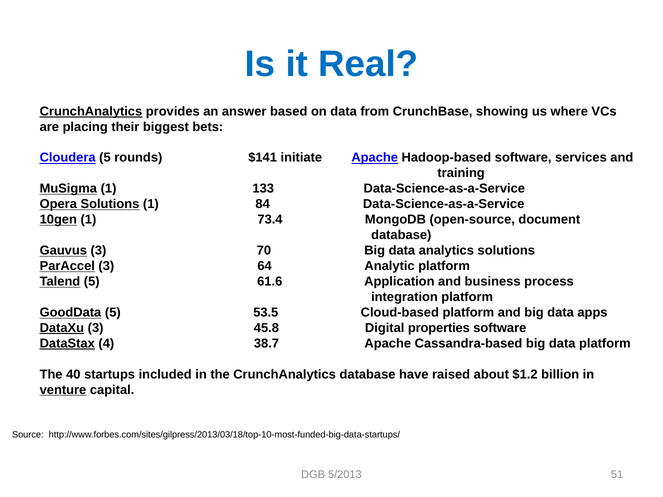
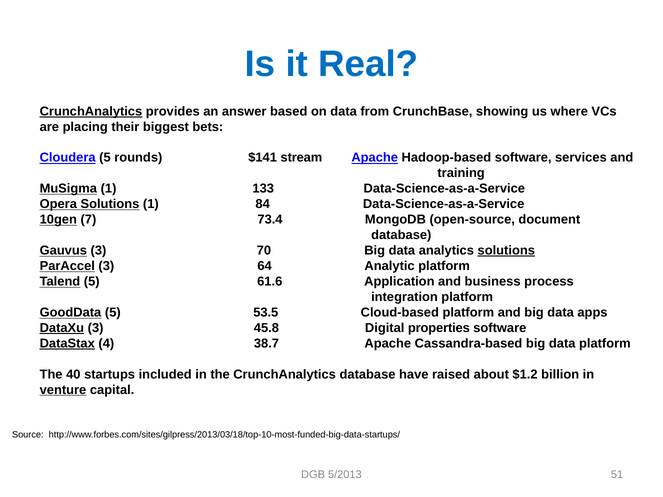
initiate: initiate -> stream
10gen 1: 1 -> 7
solutions at (506, 251) underline: none -> present
